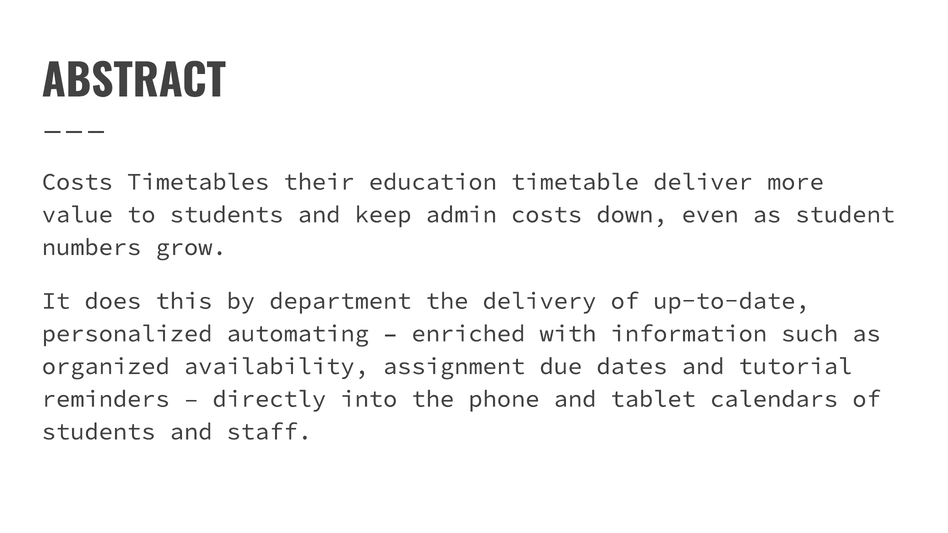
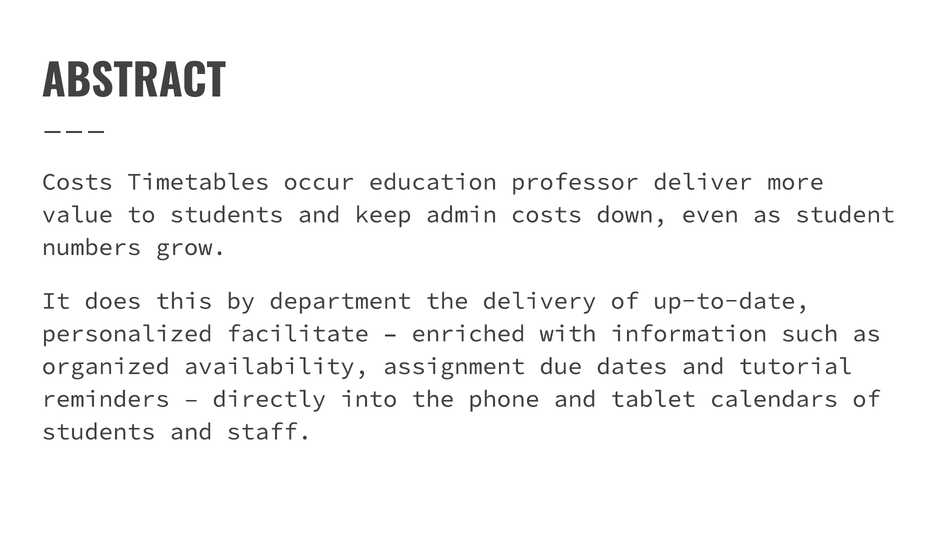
their: their -> occur
timetable: timetable -> professor
automating: automating -> facilitate
